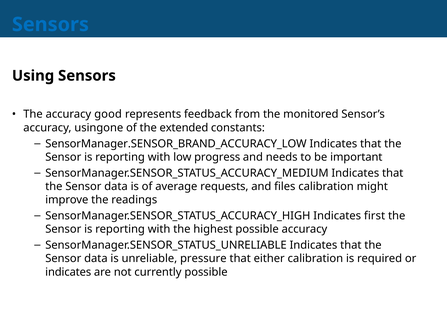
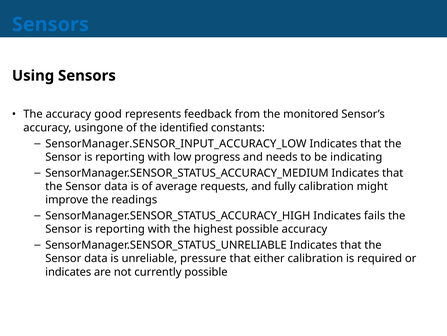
extended: extended -> identified
SensorManager.SENSOR_BRAND_ACCURACY_LOW: SensorManager.SENSOR_BRAND_ACCURACY_LOW -> SensorManager.SENSOR_INPUT_ACCURACY_LOW
important: important -> indicating
files: files -> fully
first: first -> fails
